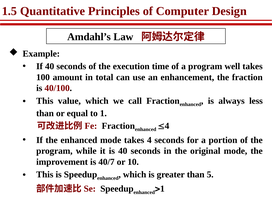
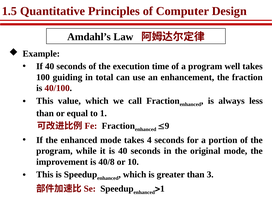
amount: amount -> guiding
4 at (167, 126): 4 -> 9
40/7: 40/7 -> 40/8
5: 5 -> 3
